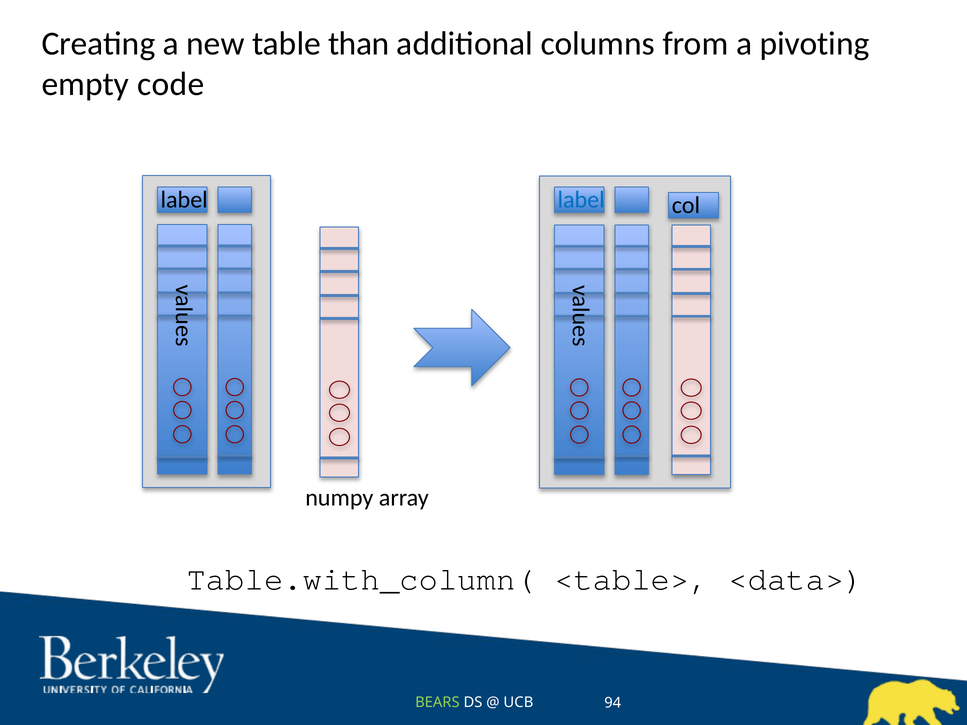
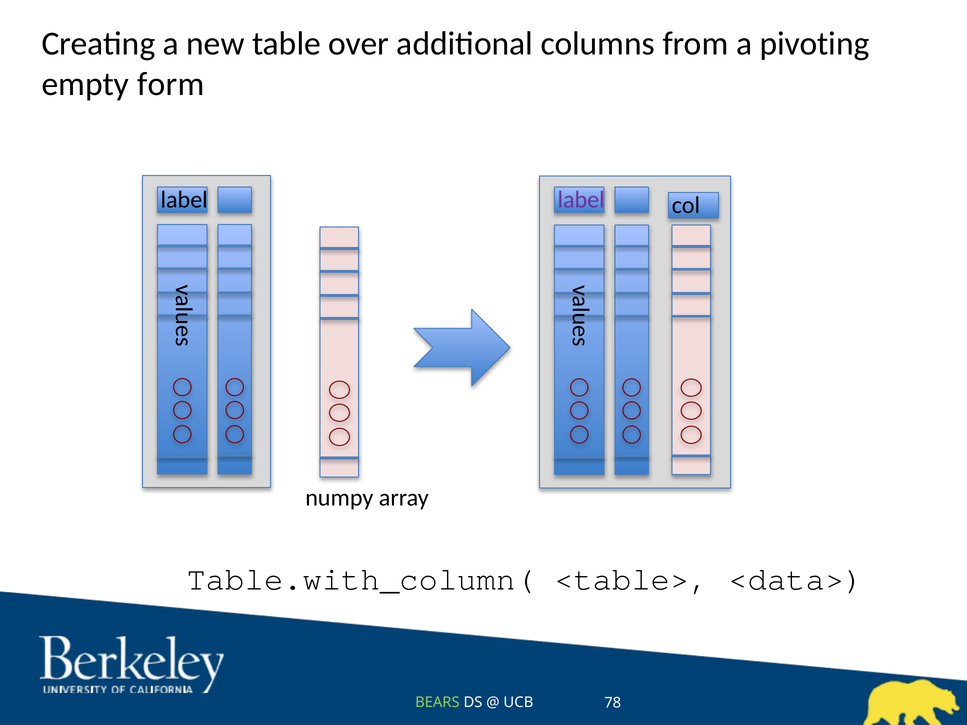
than: than -> over
code: code -> form
label at (581, 200) colour: blue -> purple
94: 94 -> 78
